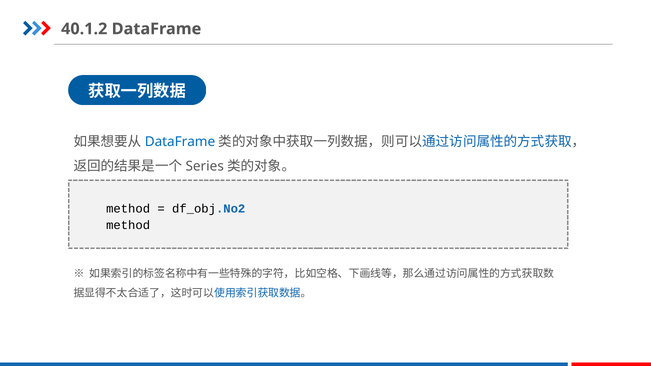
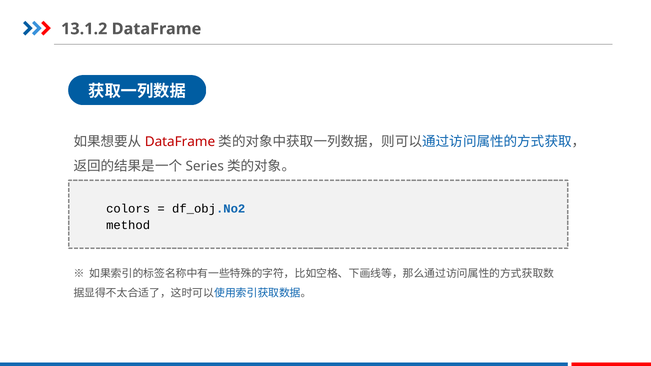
40.1.2: 40.1.2 -> 13.1.2
DataFrame at (180, 142) colour: blue -> red
method at (128, 209): method -> colors
